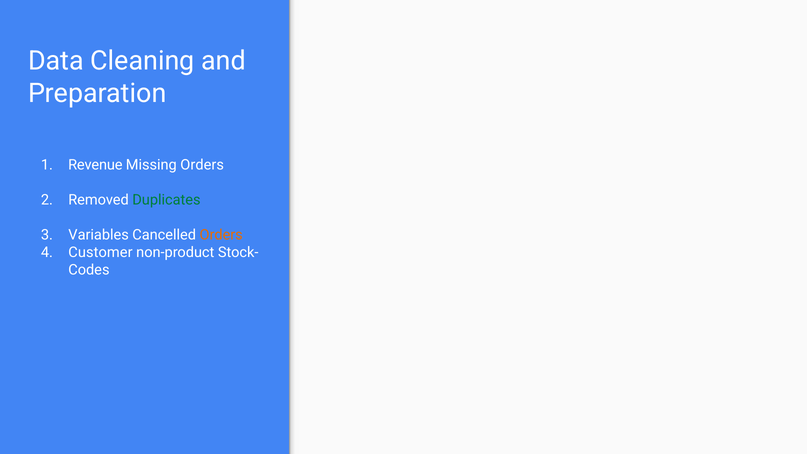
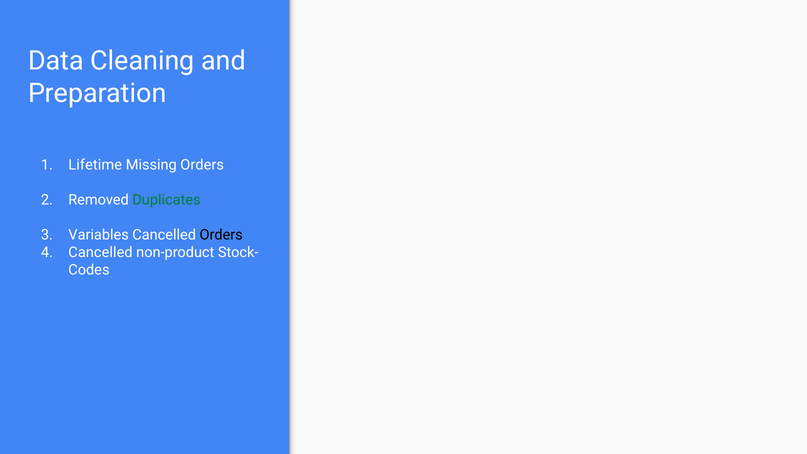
Revenue: Revenue -> Lifetime
Orders at (221, 235) colour: orange -> black
Customer at (100, 252): Customer -> Cancelled
